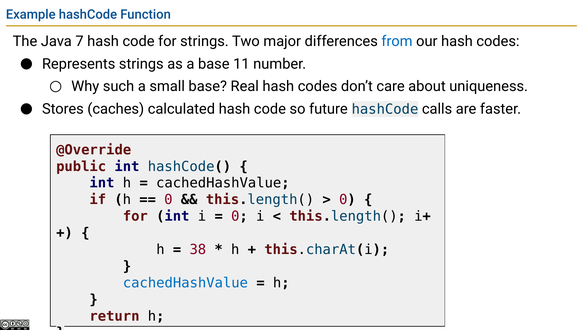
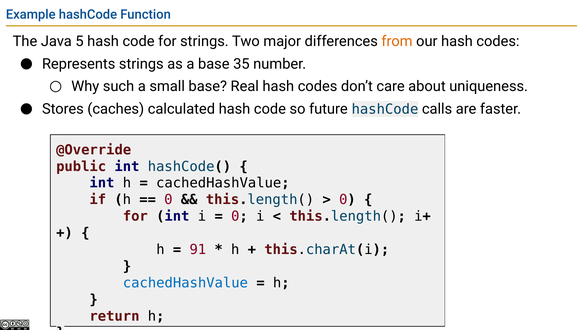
7: 7 -> 5
from colour: blue -> orange
11: 11 -> 35
38: 38 -> 91
